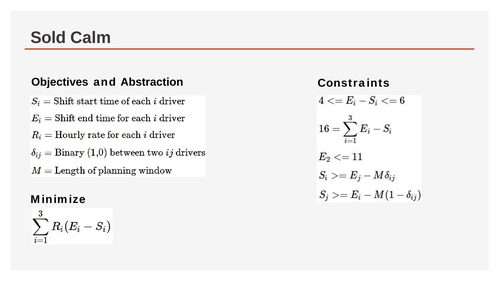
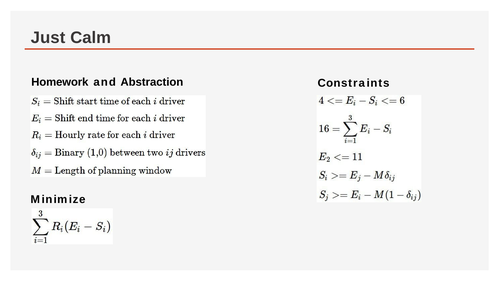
Sold: Sold -> Just
Objectives: Objectives -> Homework
